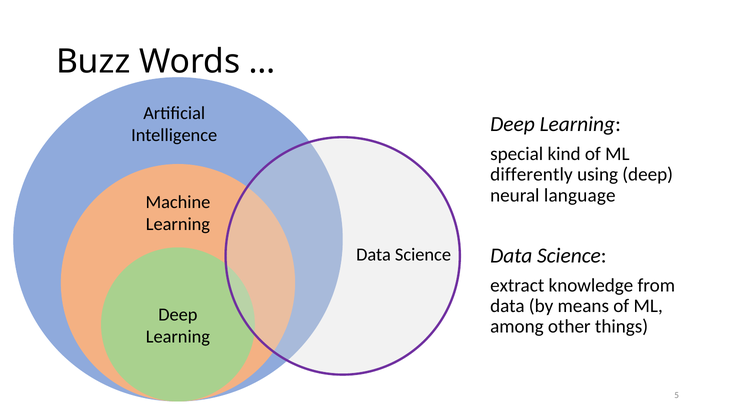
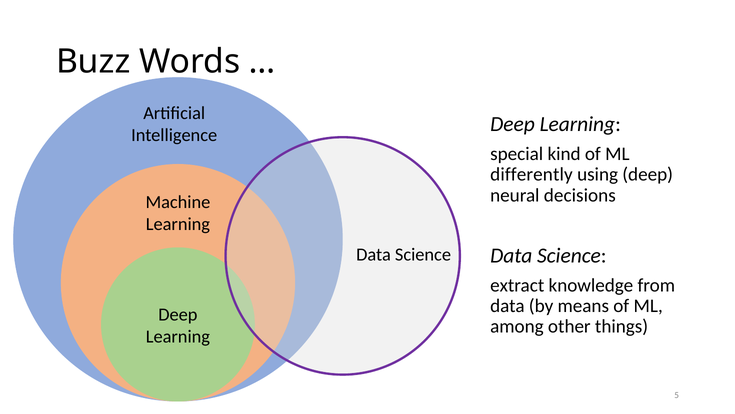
language: language -> decisions
